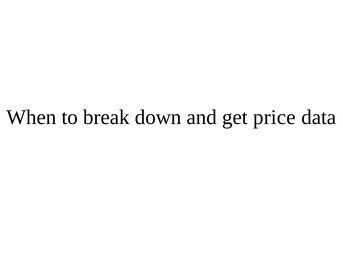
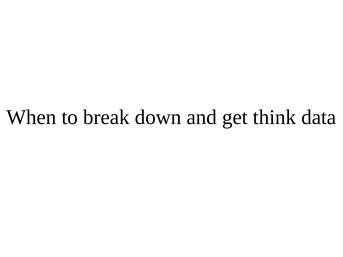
price: price -> think
